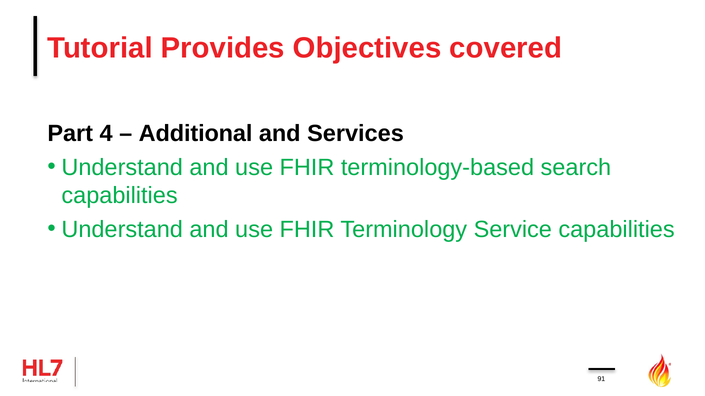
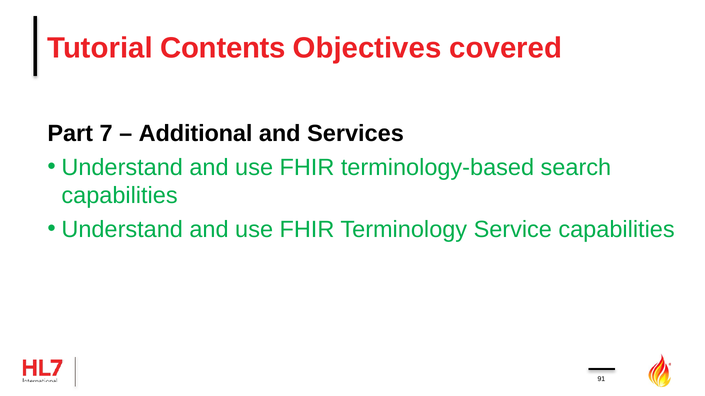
Provides: Provides -> Contents
4: 4 -> 7
